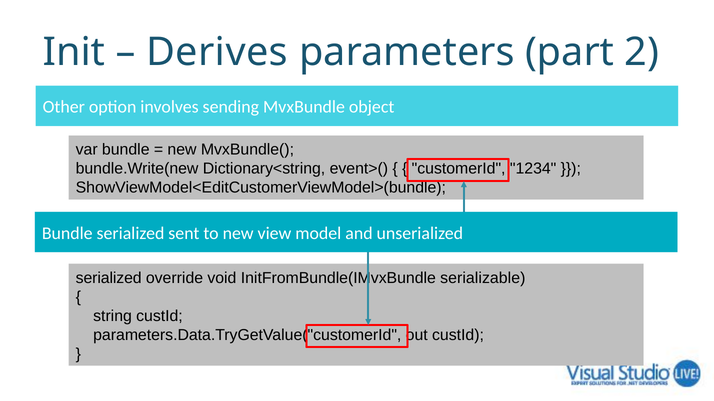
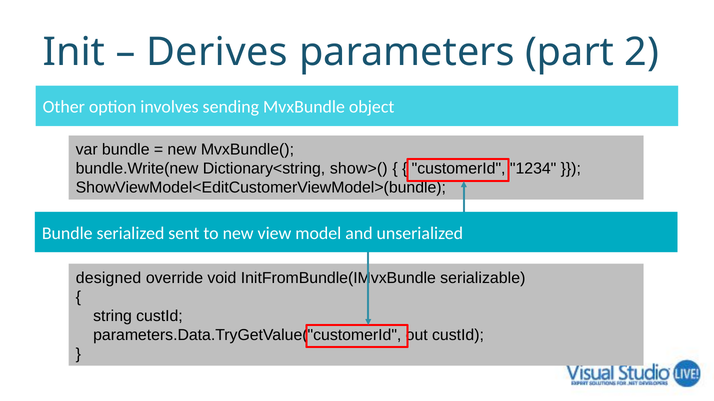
event>(: event>( -> show>(
serialized at (109, 278): serialized -> designed
